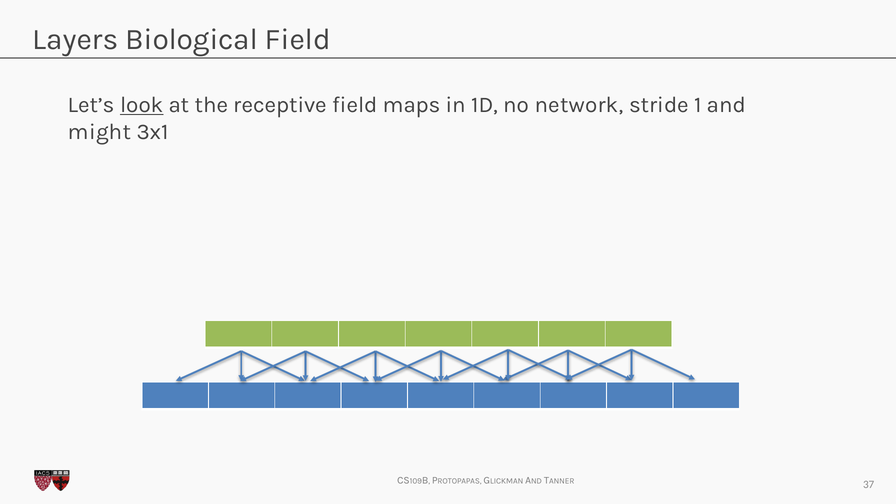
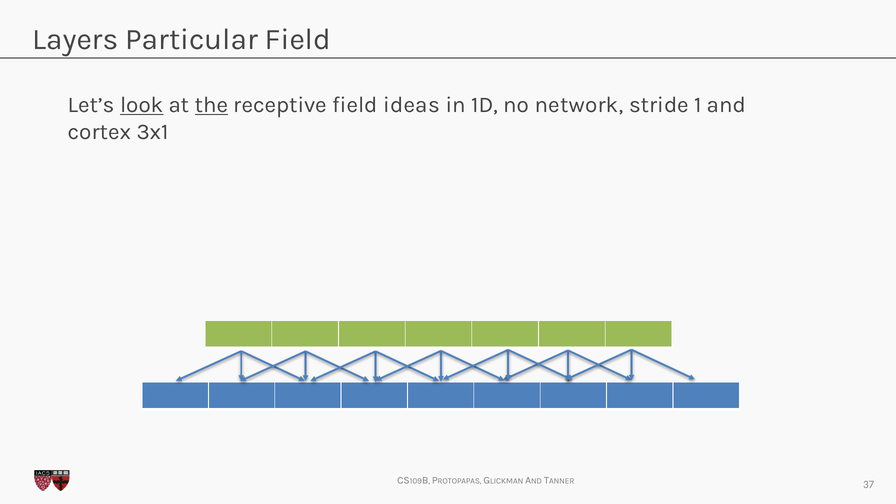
Biological: Biological -> Particular
the underline: none -> present
maps: maps -> ideas
might: might -> cortex
